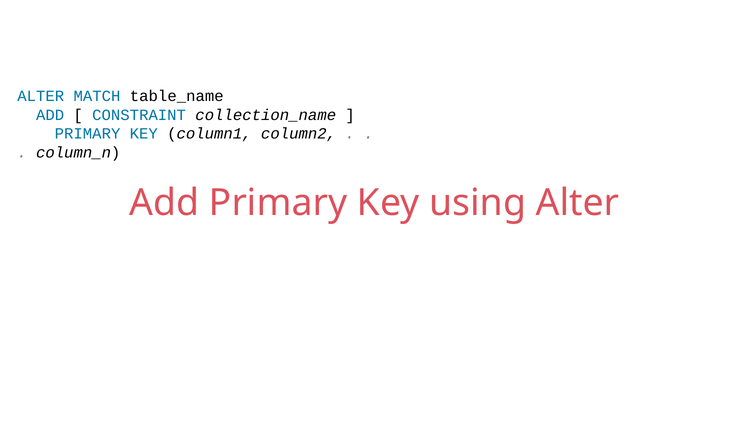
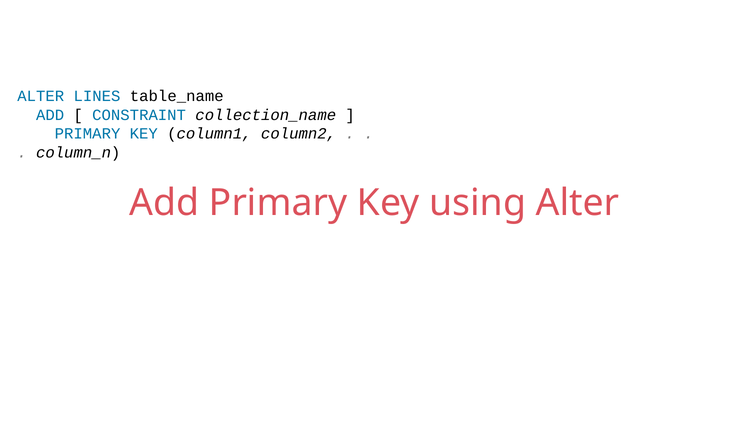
MATCH: MATCH -> LINES
